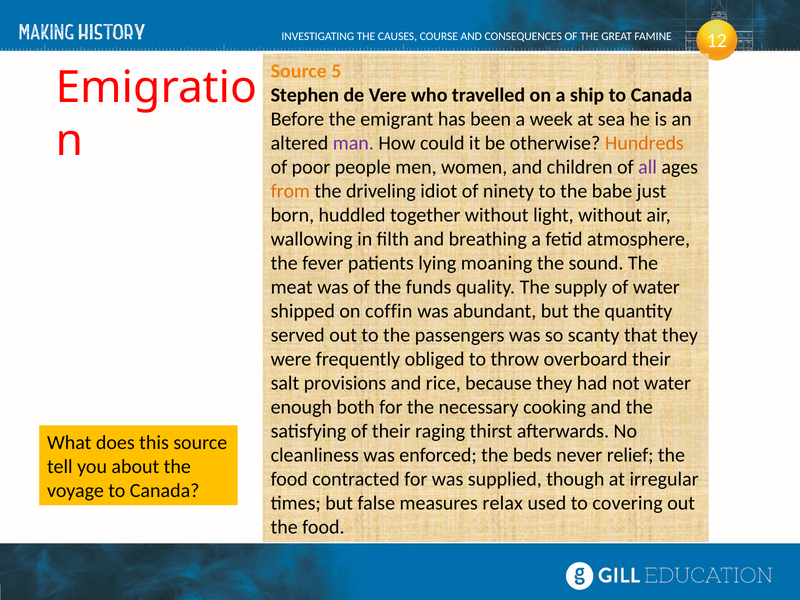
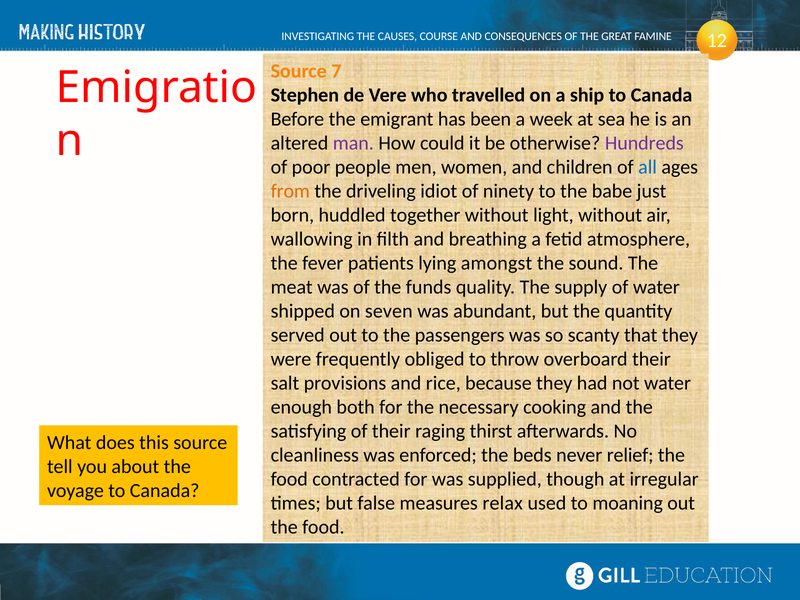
5: 5 -> 7
Hundreds colour: orange -> purple
all colour: purple -> blue
moaning: moaning -> amongst
coffin: coffin -> seven
covering: covering -> moaning
